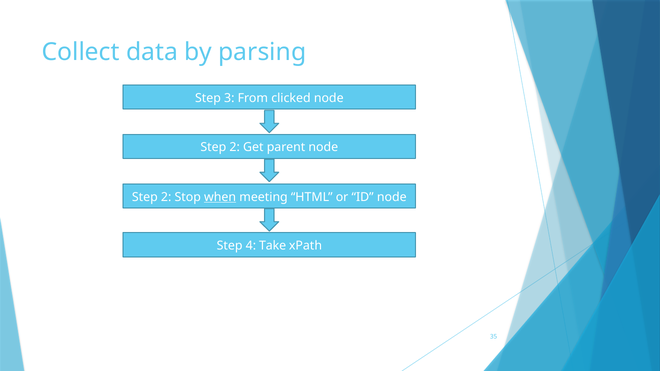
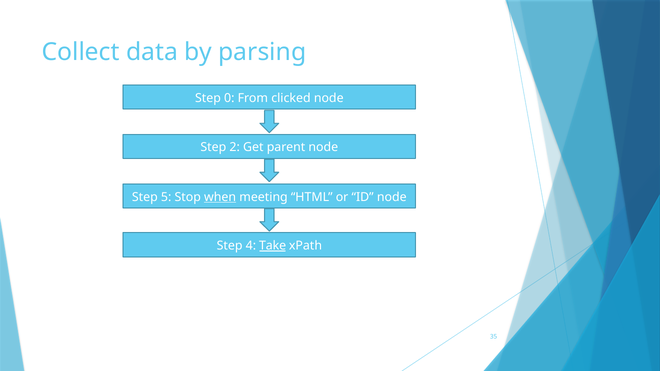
3: 3 -> 0
2 at (166, 197): 2 -> 5
Take underline: none -> present
